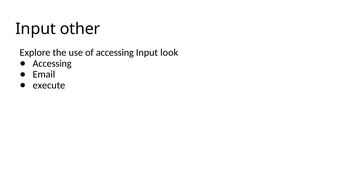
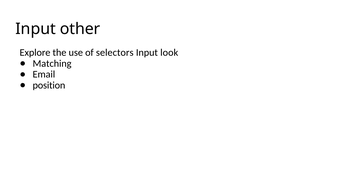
of accessing: accessing -> selectors
Accessing at (52, 64): Accessing -> Matching
execute: execute -> position
